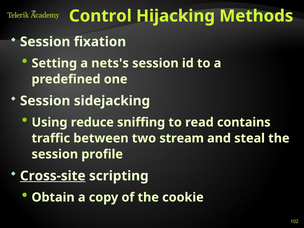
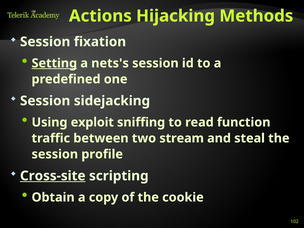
Control: Control -> Actions
Setting underline: none -> present
reduce: reduce -> exploit
contains: contains -> function
